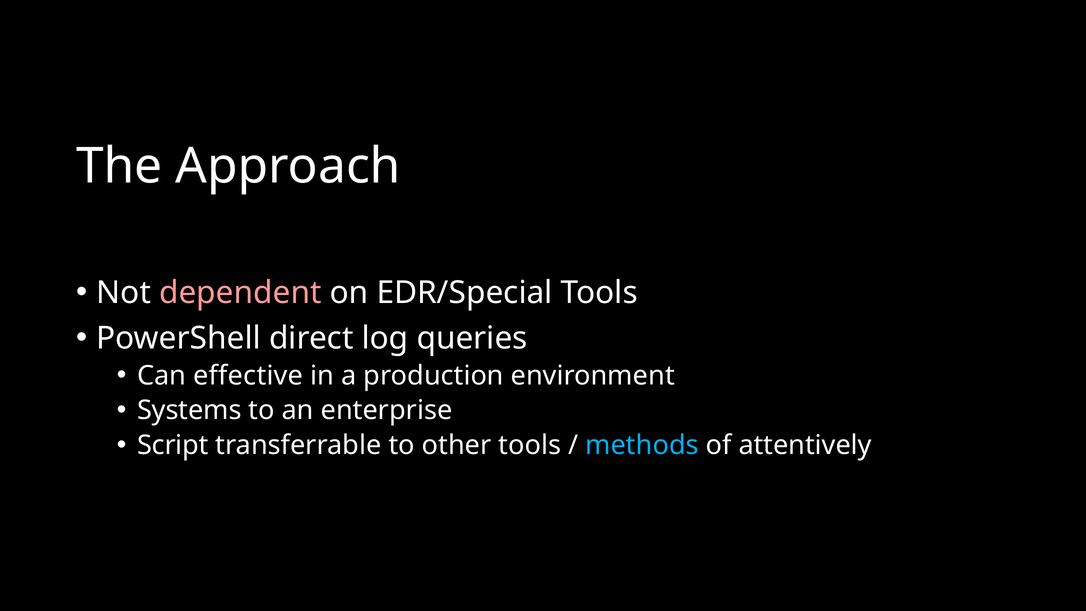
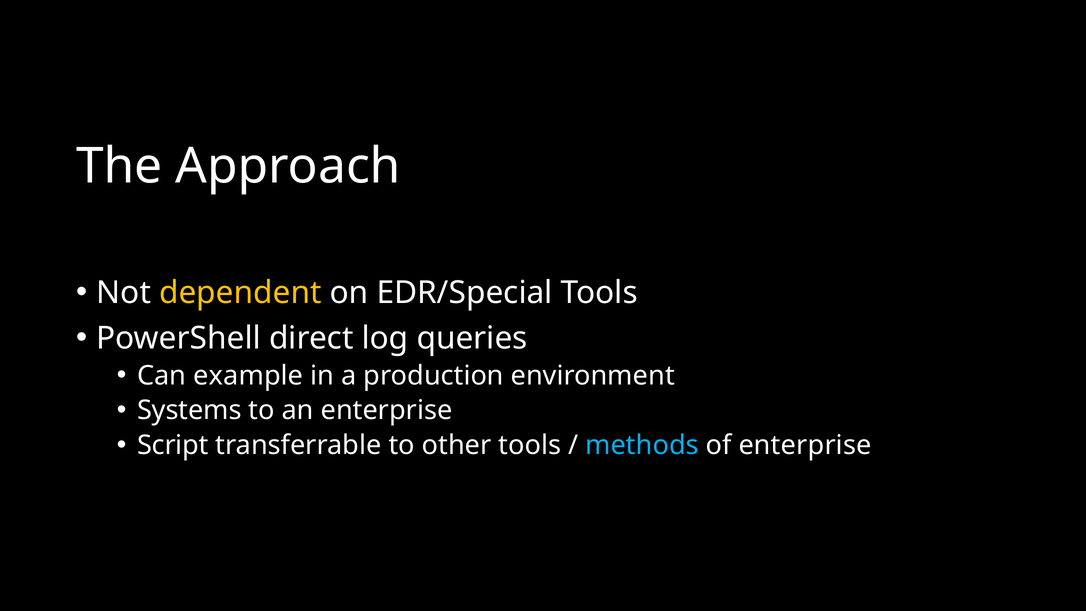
dependent colour: pink -> yellow
effective: effective -> example
of attentively: attentively -> enterprise
